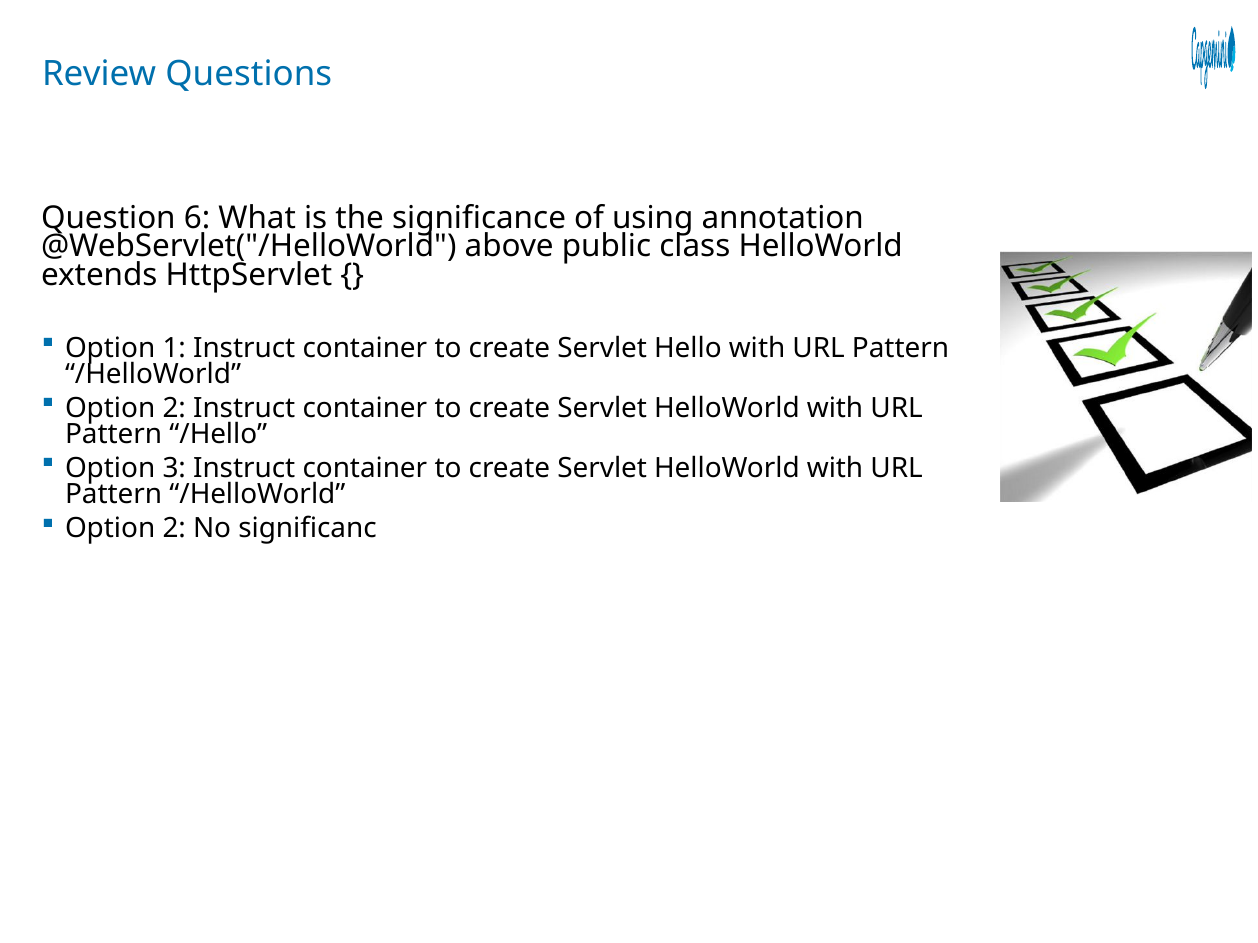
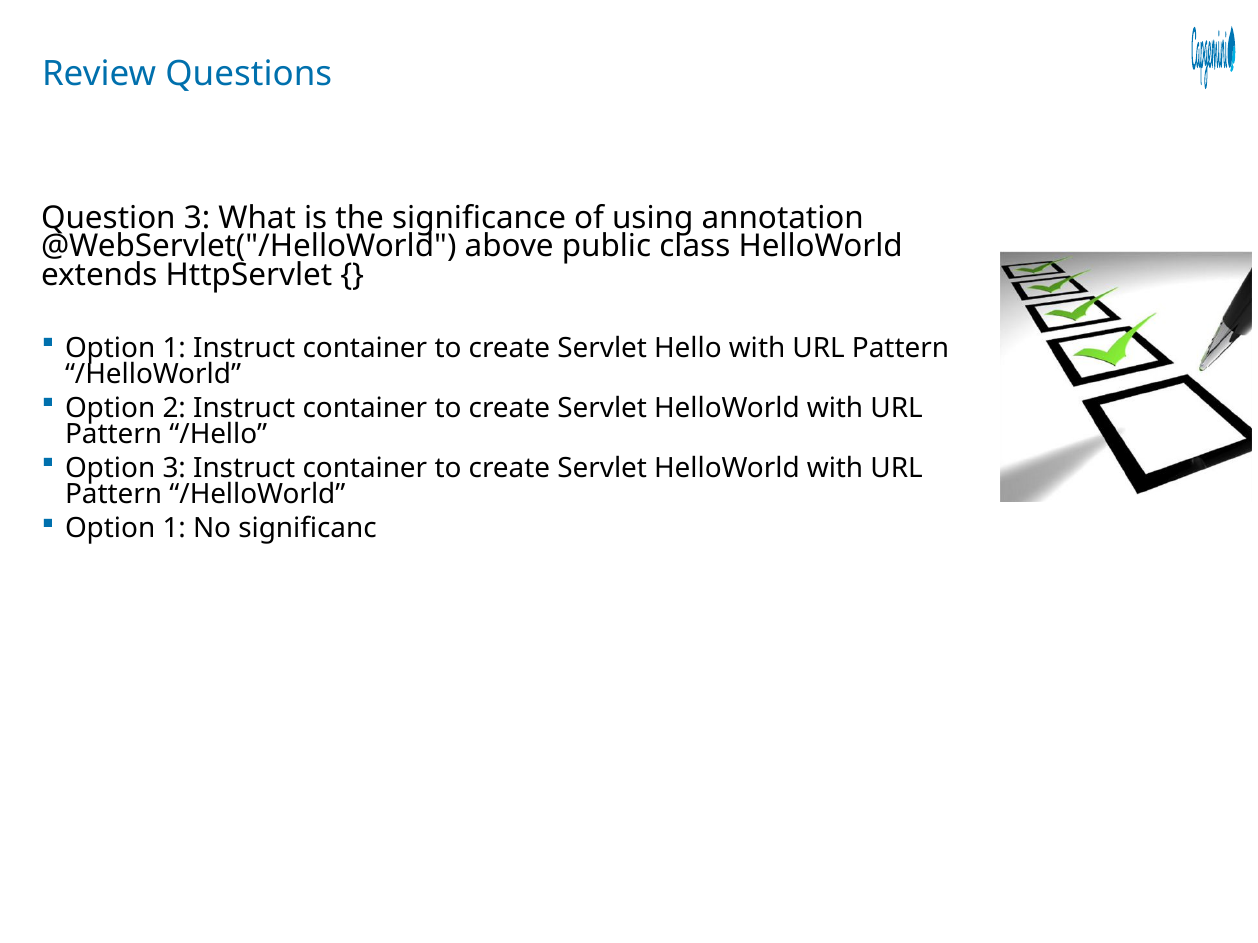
Question 6: 6 -> 3
2 at (174, 529): 2 -> 1
